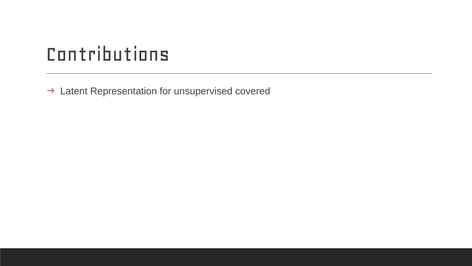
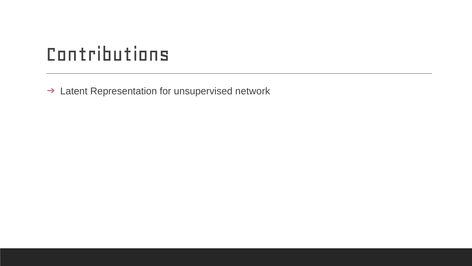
covered: covered -> network
